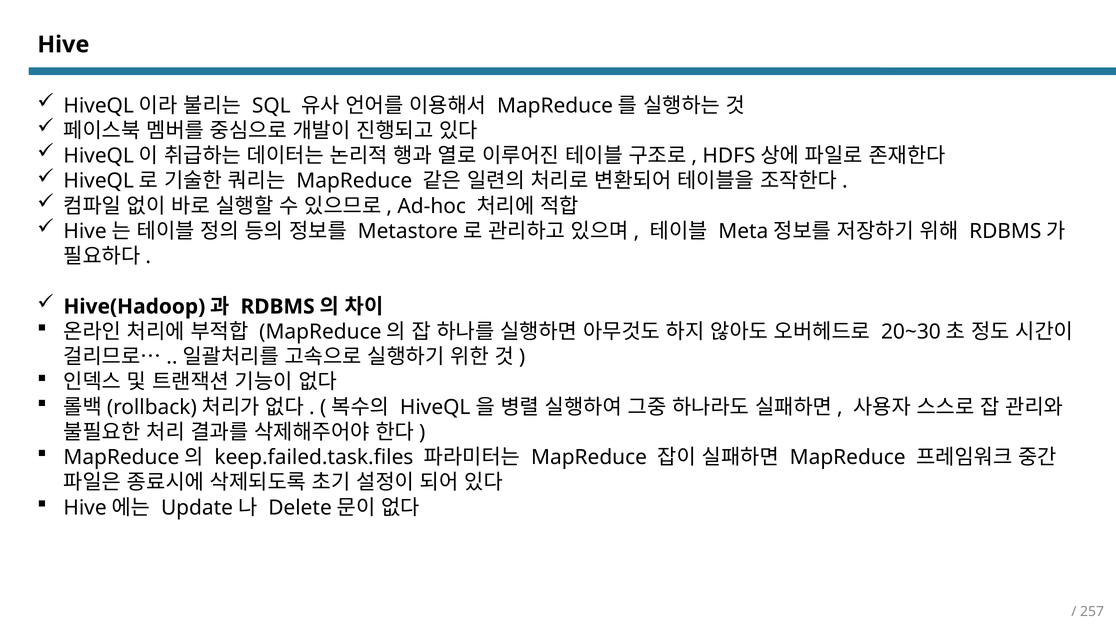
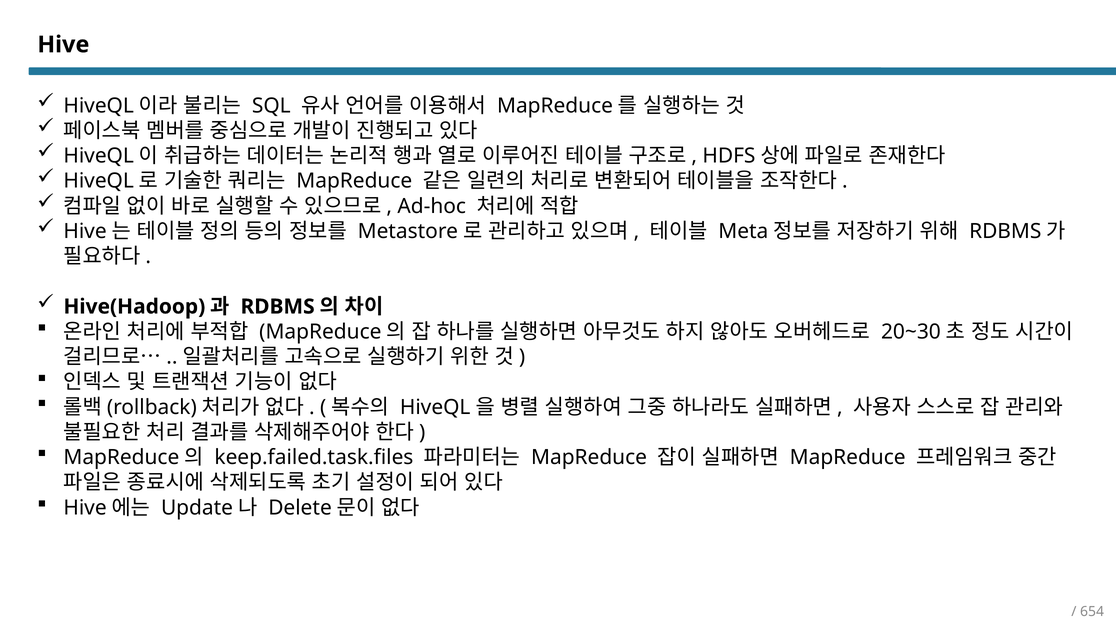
257: 257 -> 654
